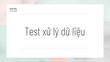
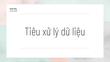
Test: Test -> Tiêu
